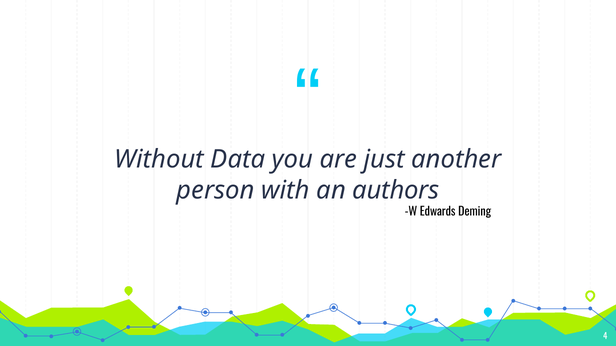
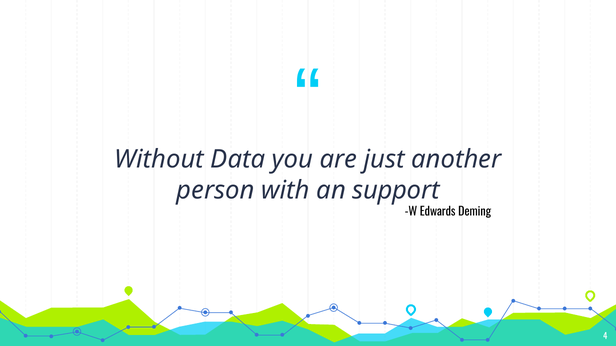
authors: authors -> support
